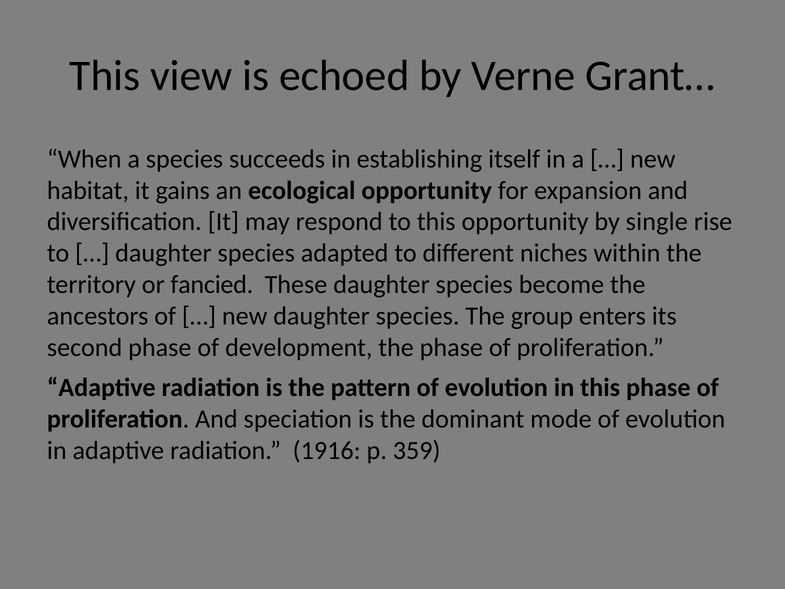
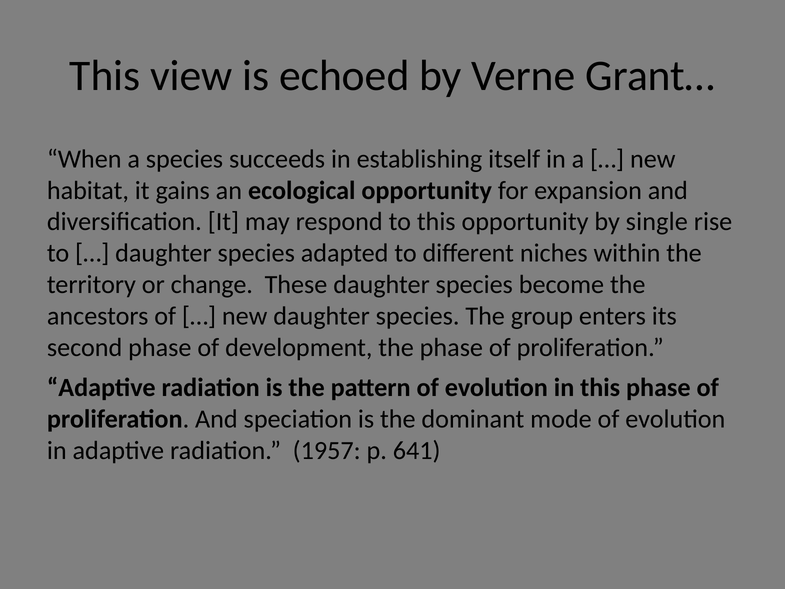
fancied: fancied -> change
1916: 1916 -> 1957
359: 359 -> 641
